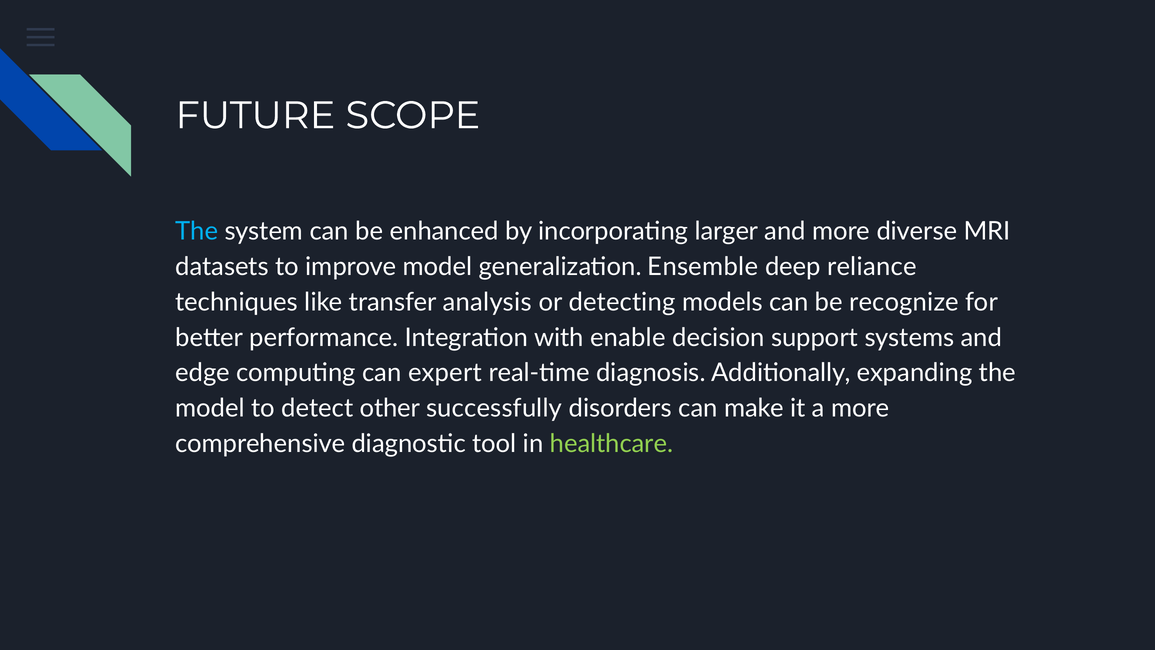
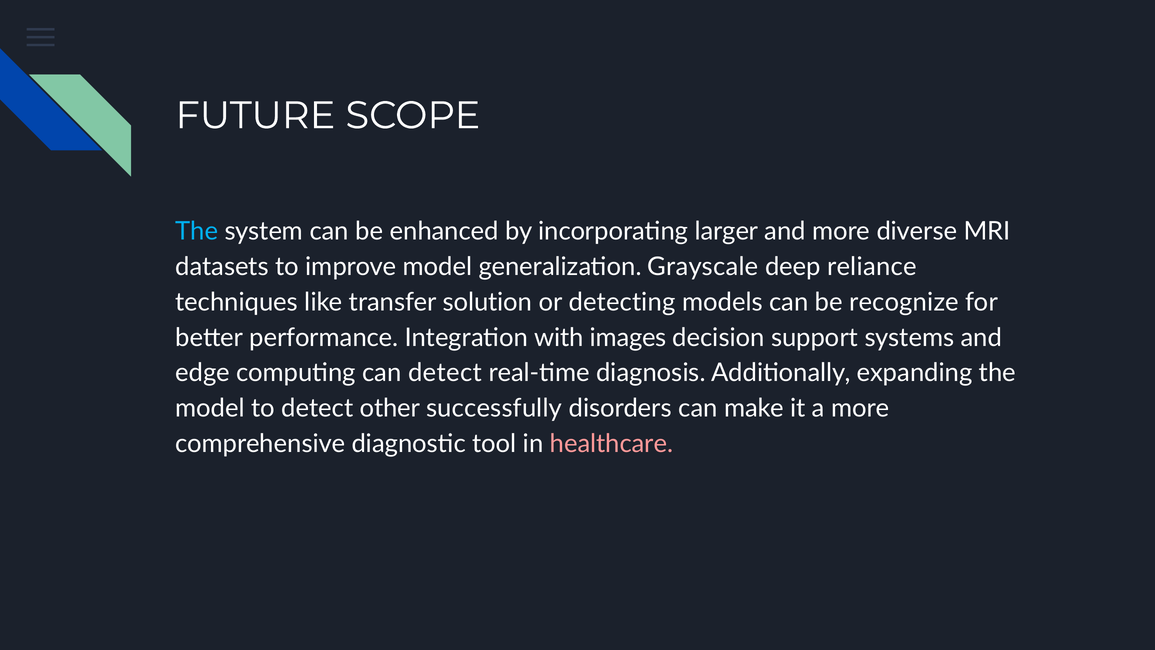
Ensemble: Ensemble -> Grayscale
analysis: analysis -> solution
enable: enable -> images
can expert: expert -> detect
healthcare colour: light green -> pink
